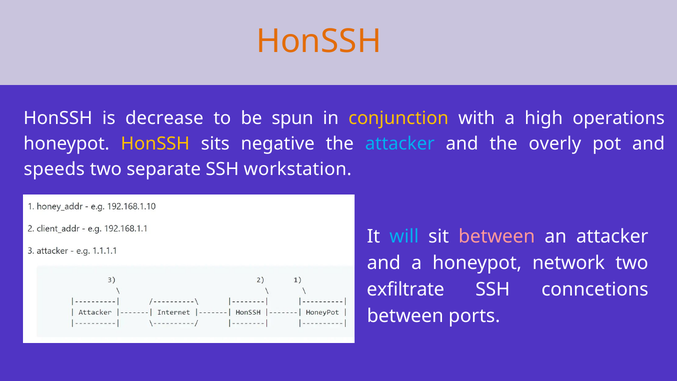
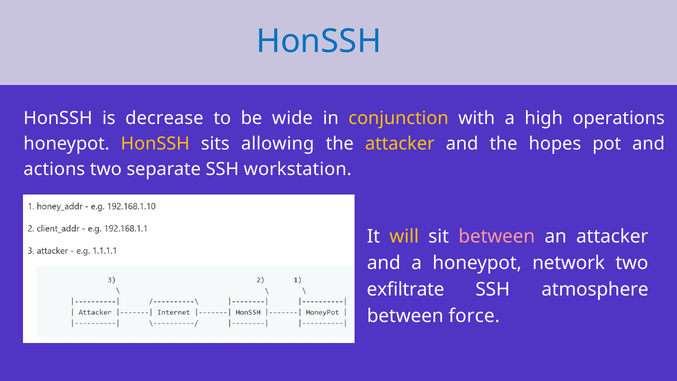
HonSSH at (319, 42) colour: orange -> blue
spun: spun -> wide
negative: negative -> allowing
attacker at (400, 144) colour: light blue -> yellow
overly: overly -> hopes
speeds: speeds -> actions
will colour: light blue -> yellow
conncetions: conncetions -> atmosphere
ports: ports -> force
